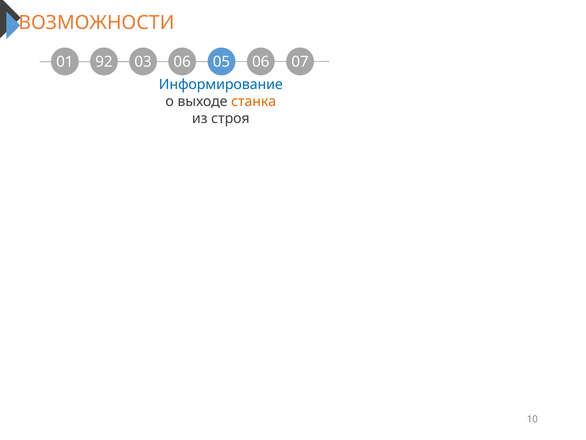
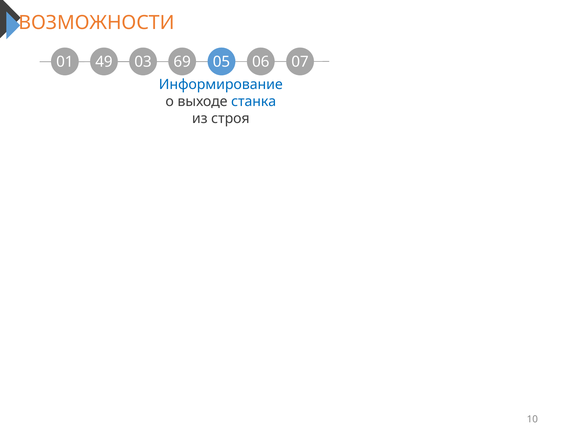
92: 92 -> 49
03 06: 06 -> 69
станка colour: orange -> blue
